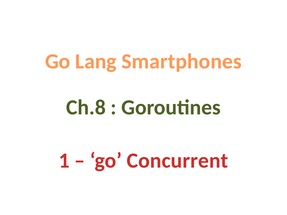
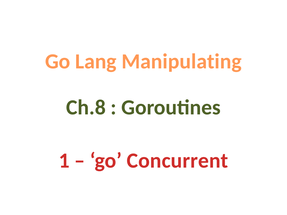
Smartphones: Smartphones -> Manipulating
